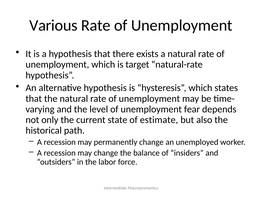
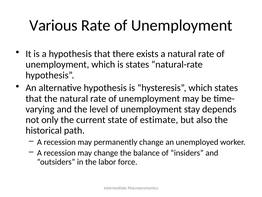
is target: target -> states
fear: fear -> stay
